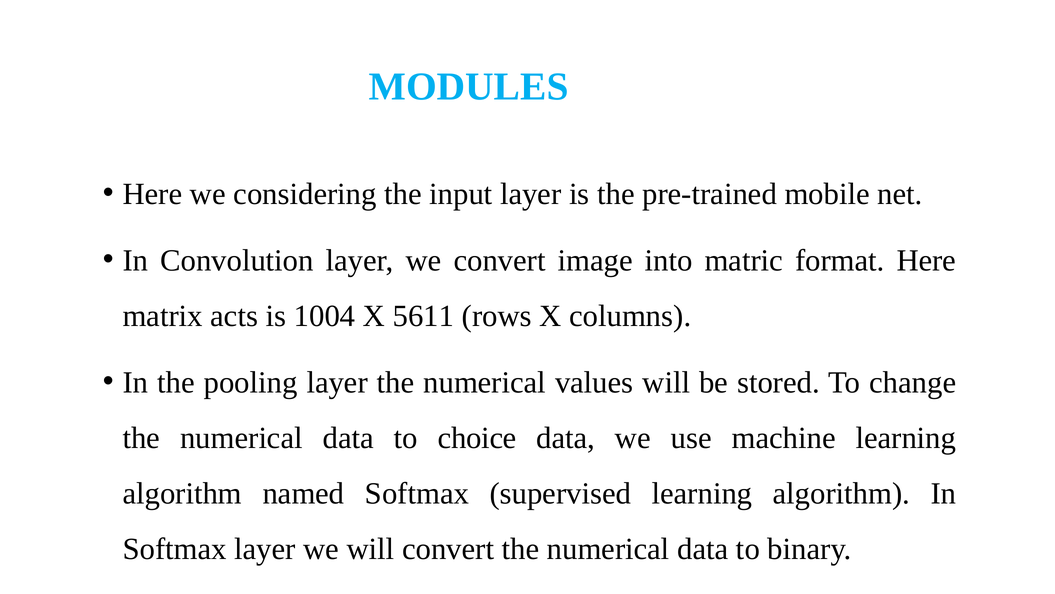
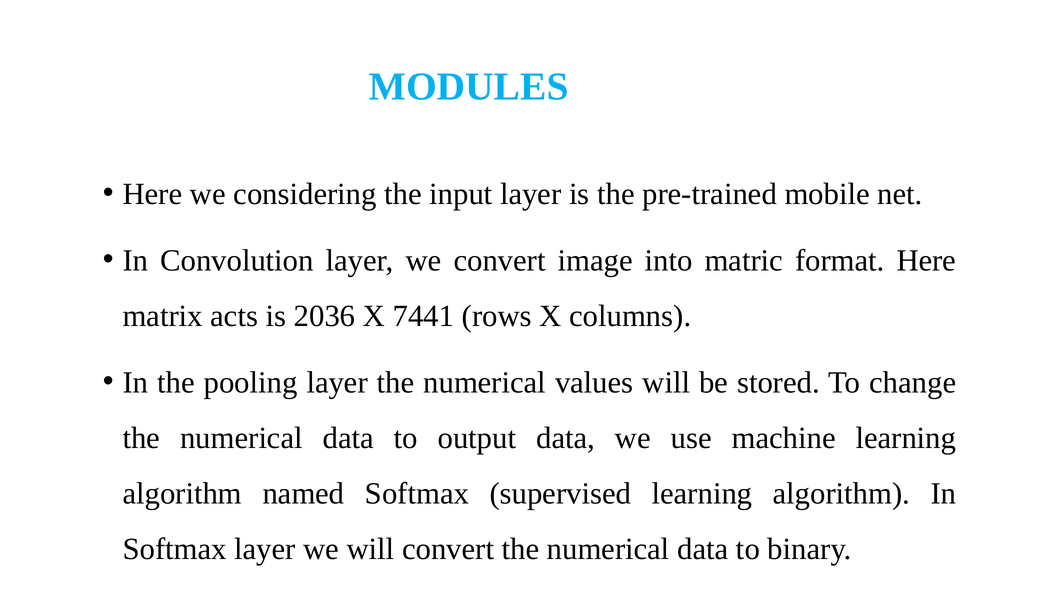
1004: 1004 -> 2036
5611: 5611 -> 7441
choice: choice -> output
